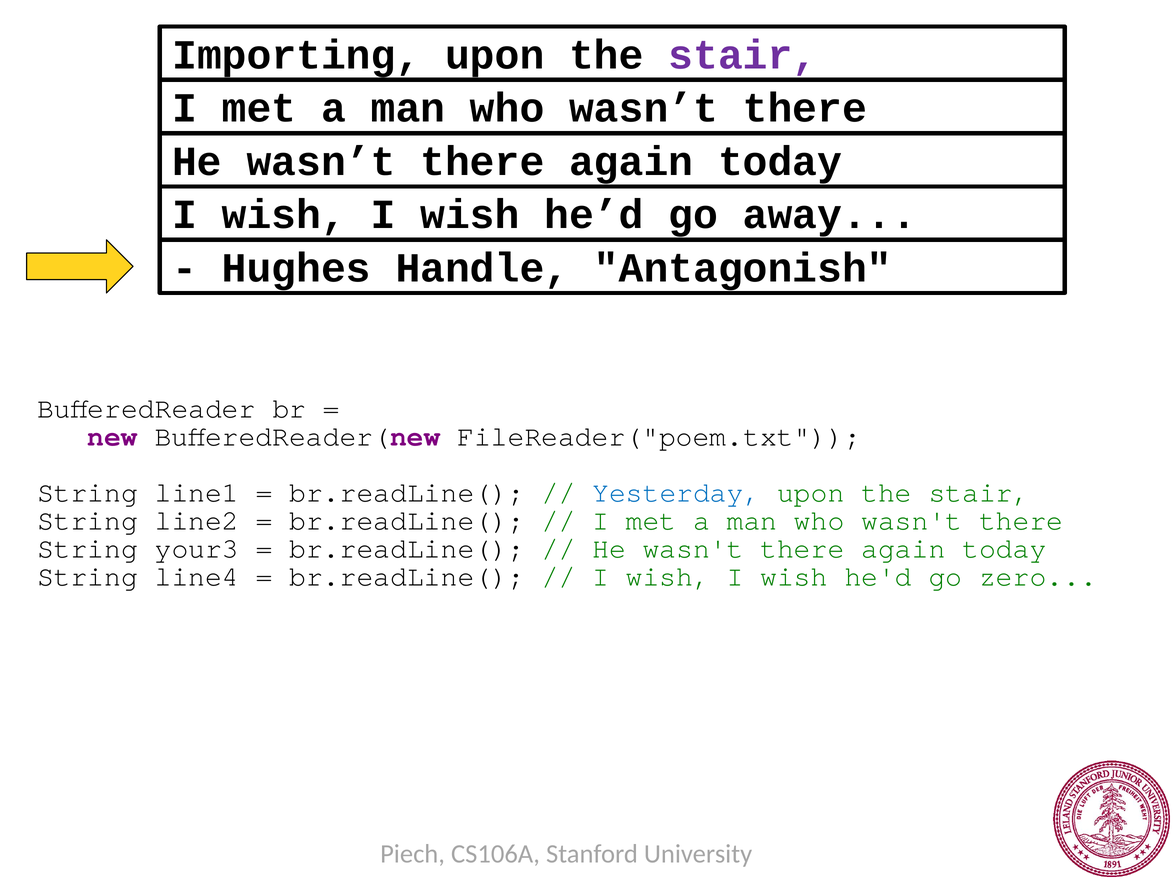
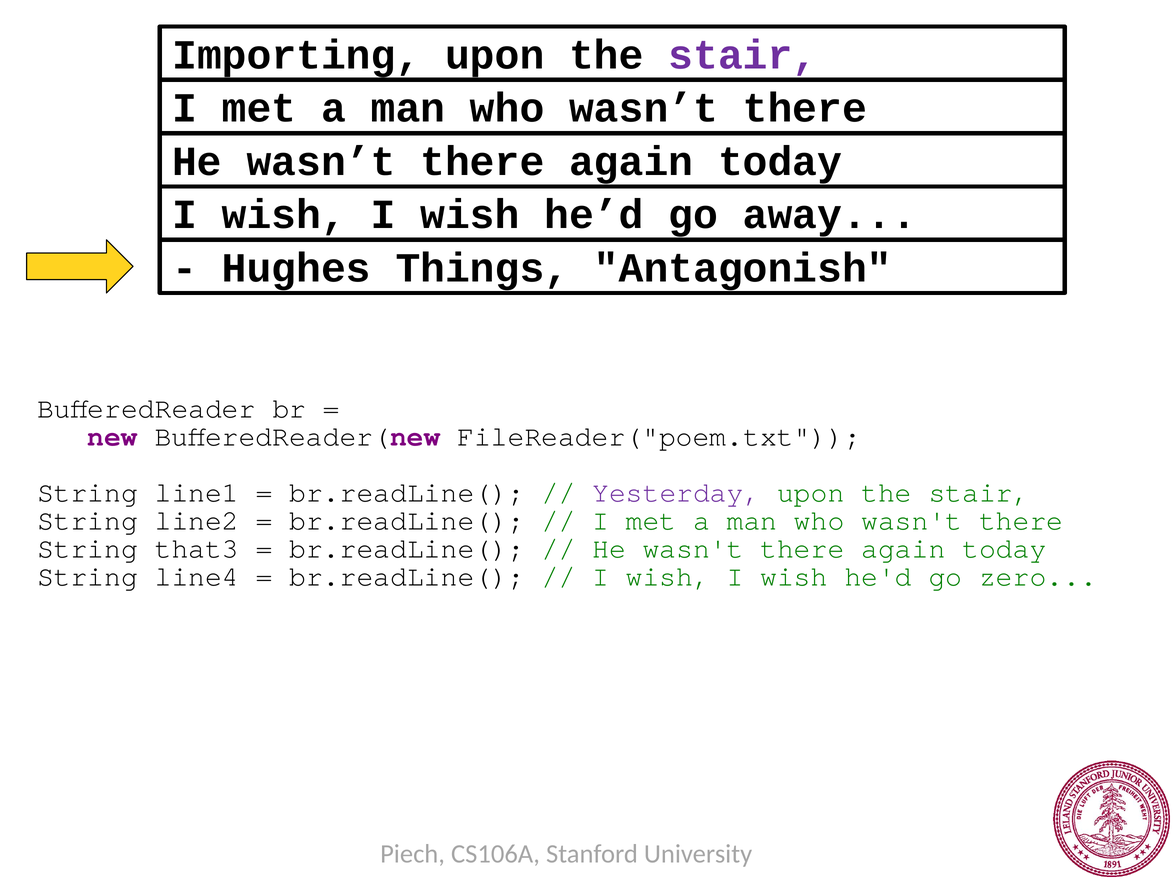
Handle: Handle -> Things
Yesterday colour: blue -> purple
your3: your3 -> that3
